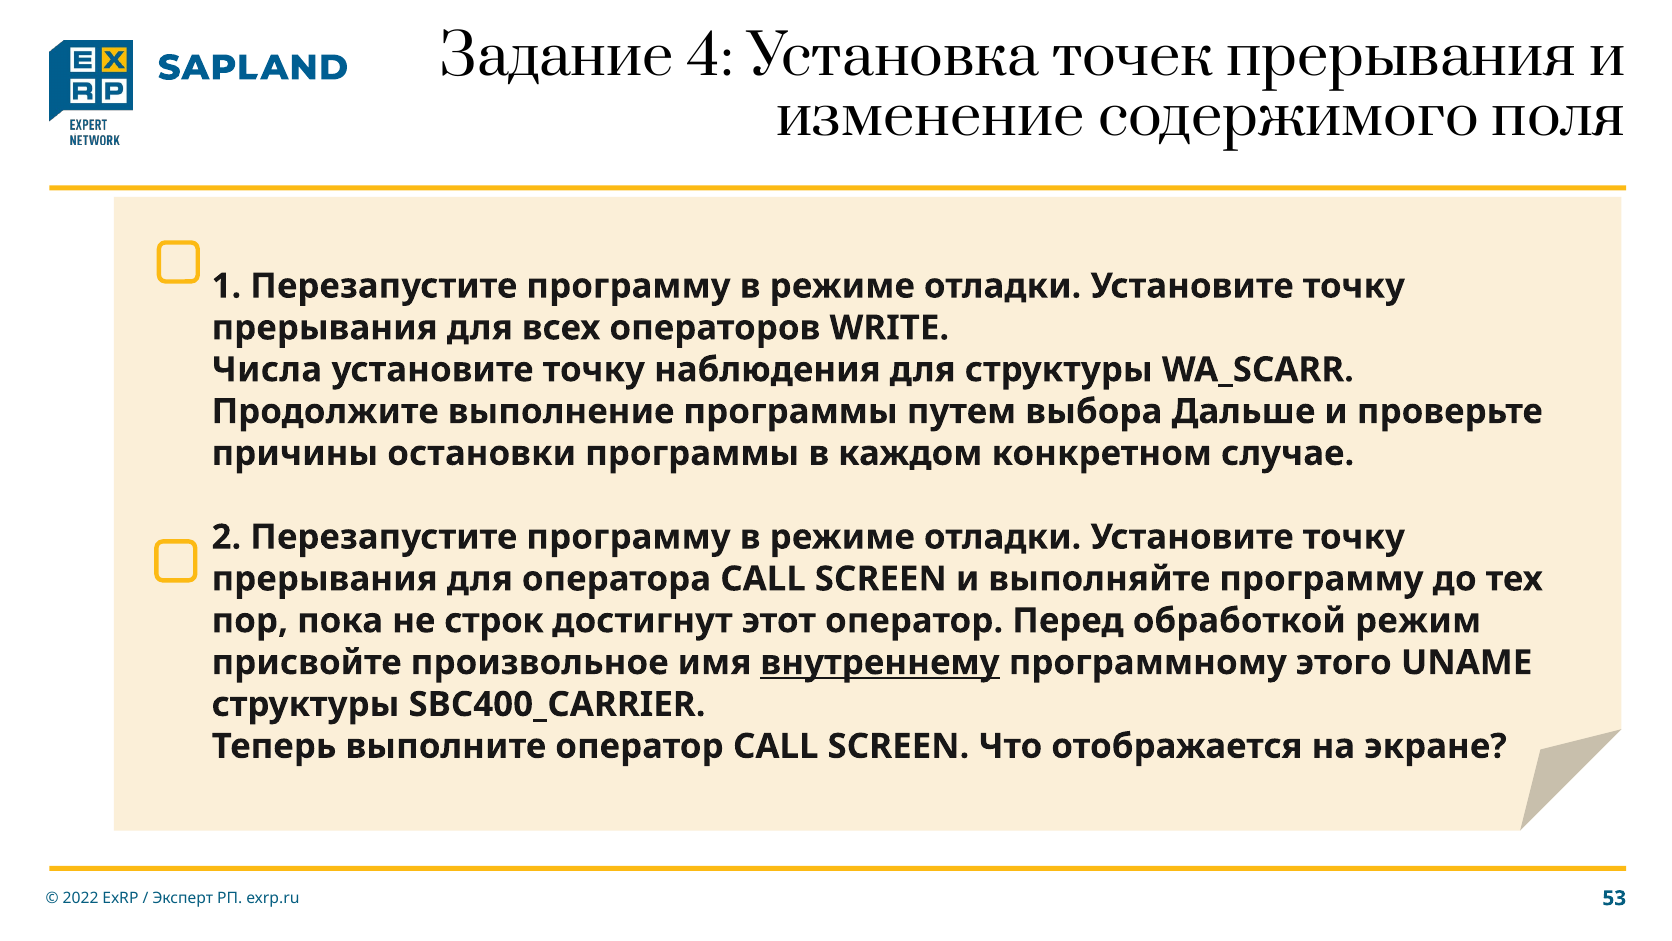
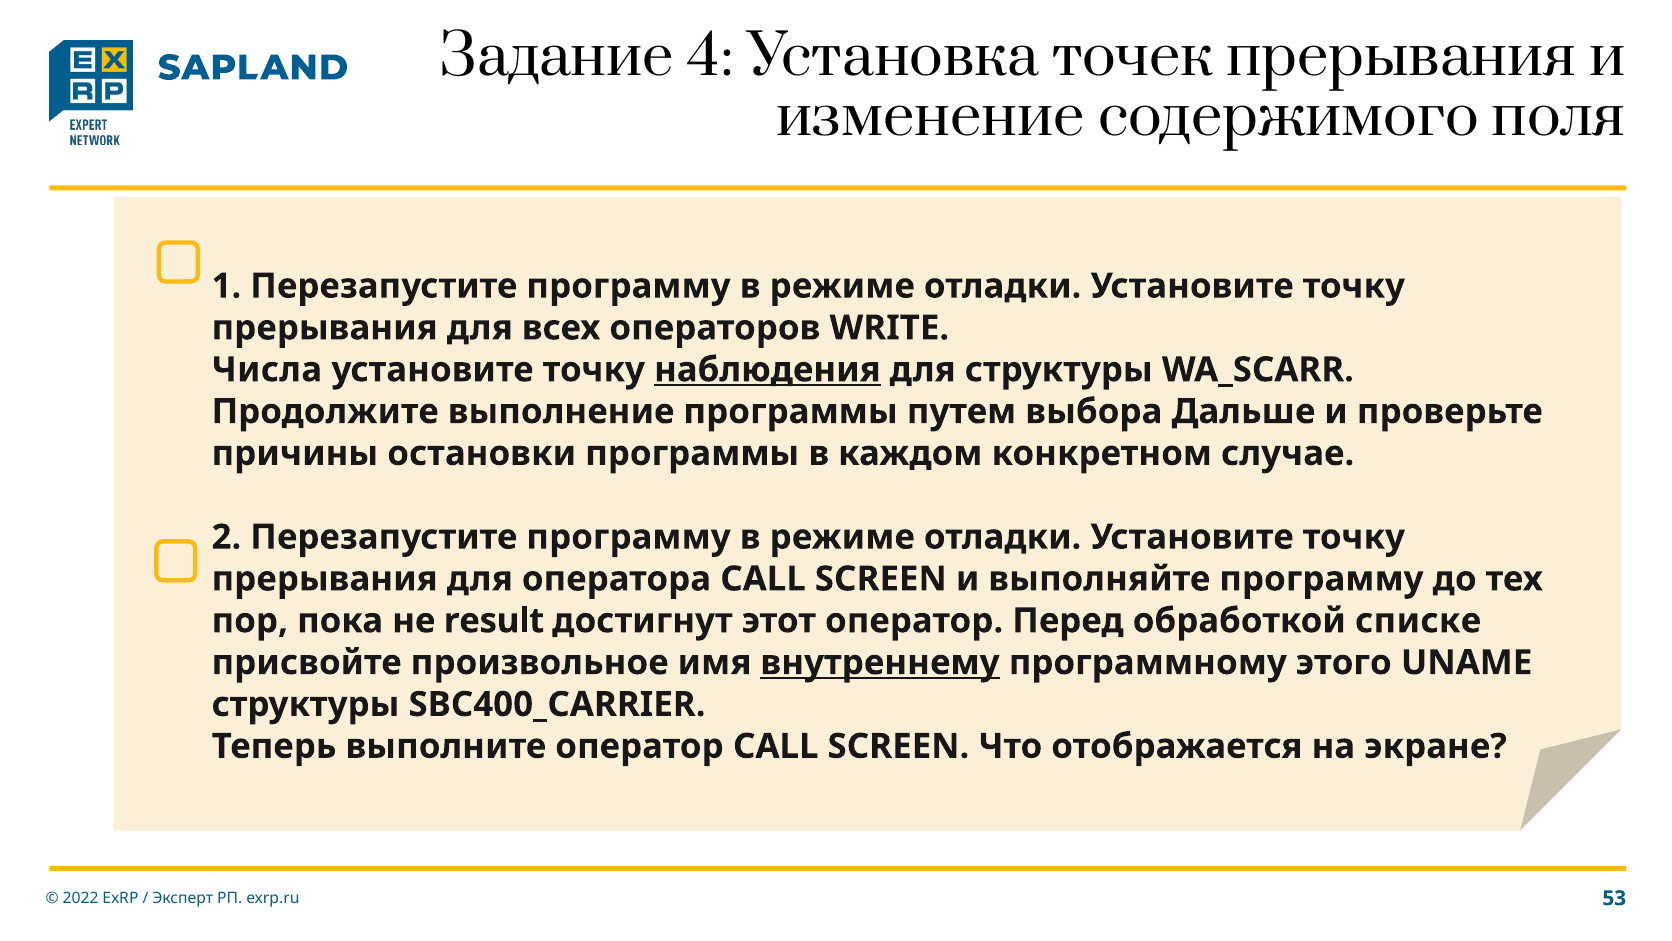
наблюдения underline: none -> present
строк: строк -> result
режим: режим -> списке
